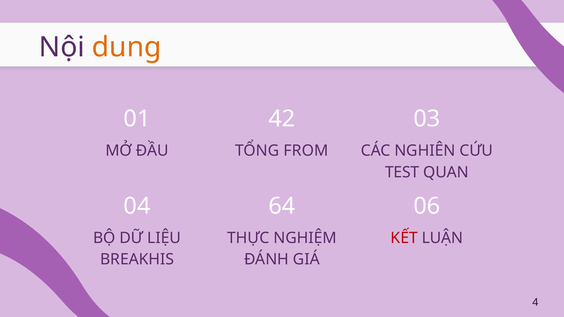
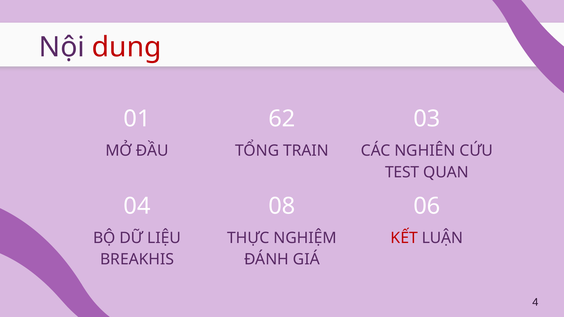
dung colour: orange -> red
42: 42 -> 62
FROM: FROM -> TRAIN
64: 64 -> 08
